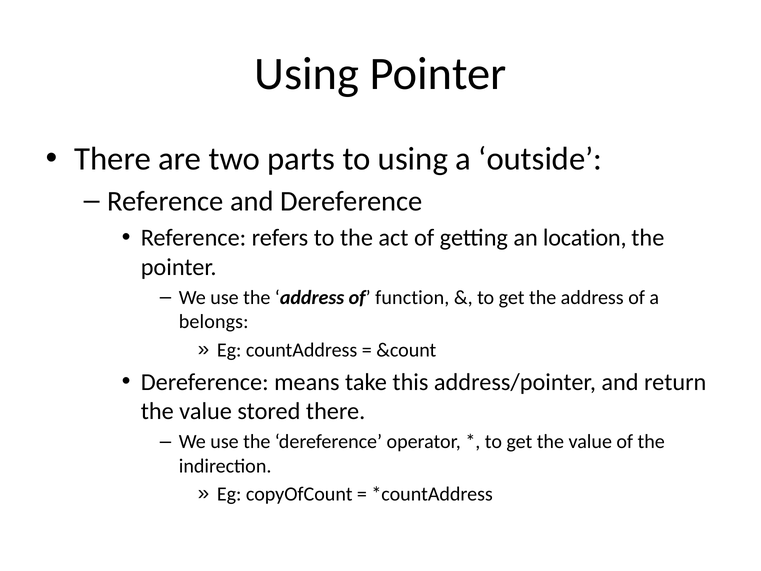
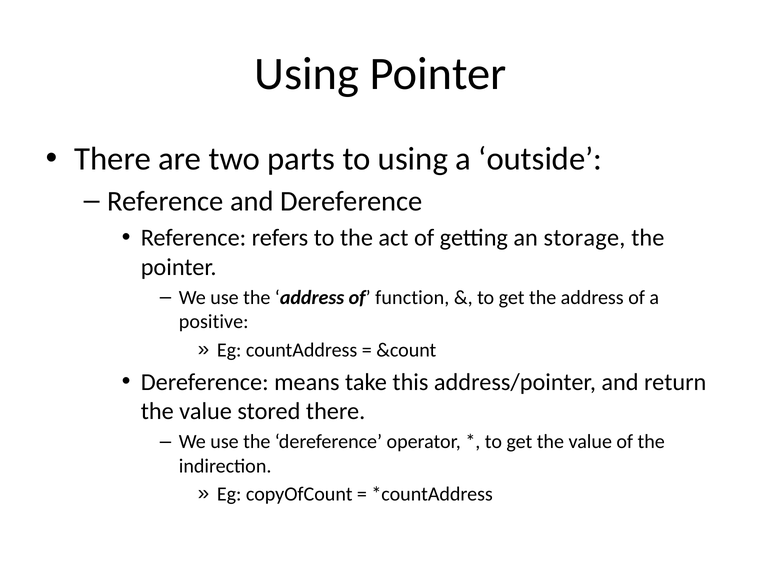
location: location -> storage
belongs: belongs -> positive
